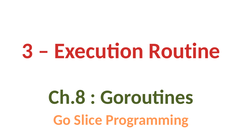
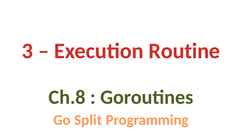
Slice: Slice -> Split
